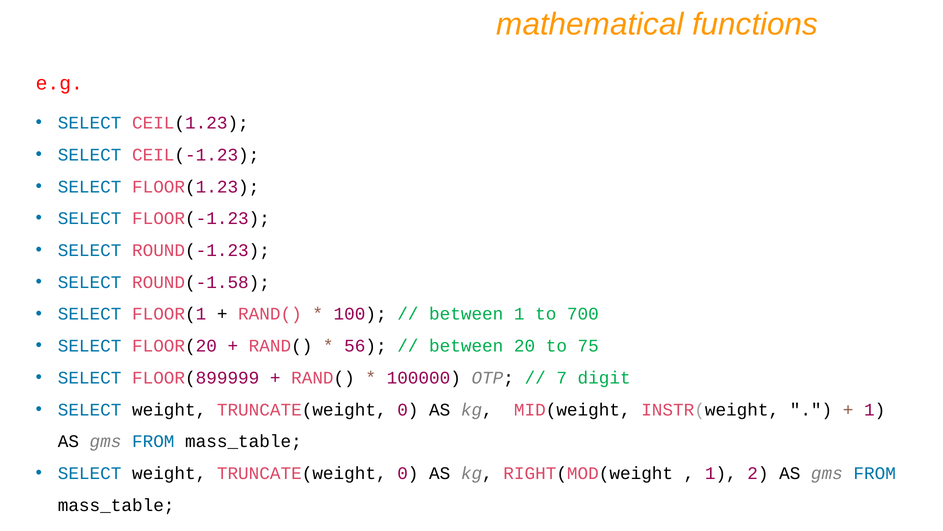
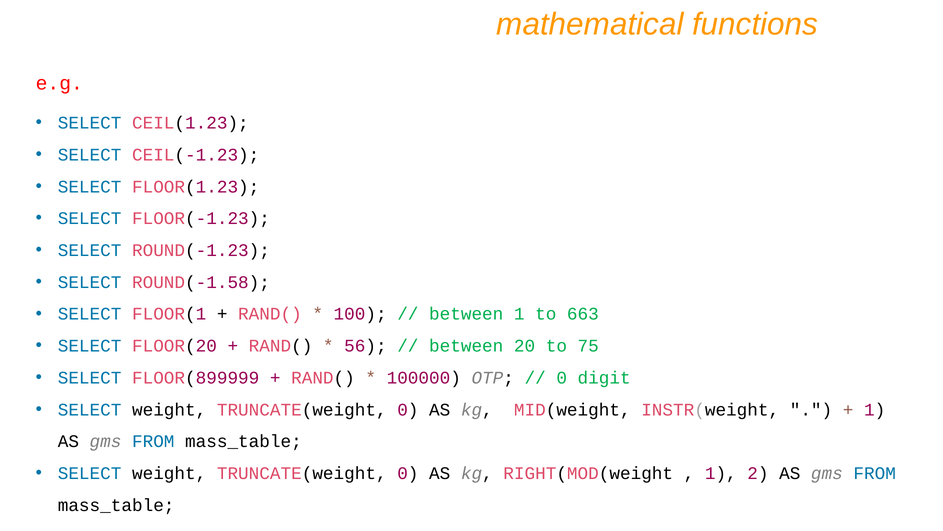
700: 700 -> 663
7 at (562, 377): 7 -> 0
